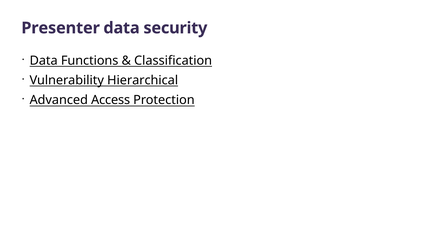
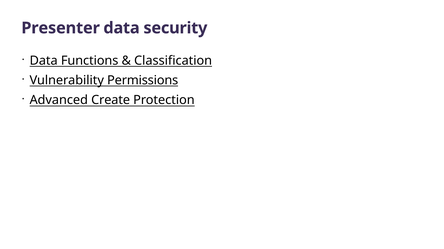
Hierarchical: Hierarchical -> Permissions
Access: Access -> Create
